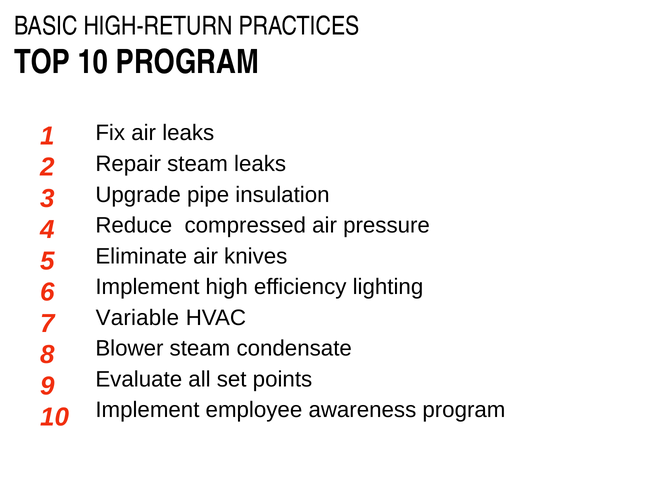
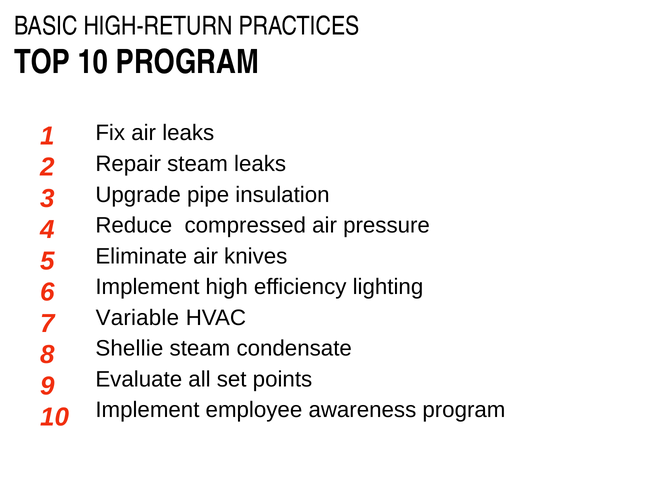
Blower: Blower -> Shellie
